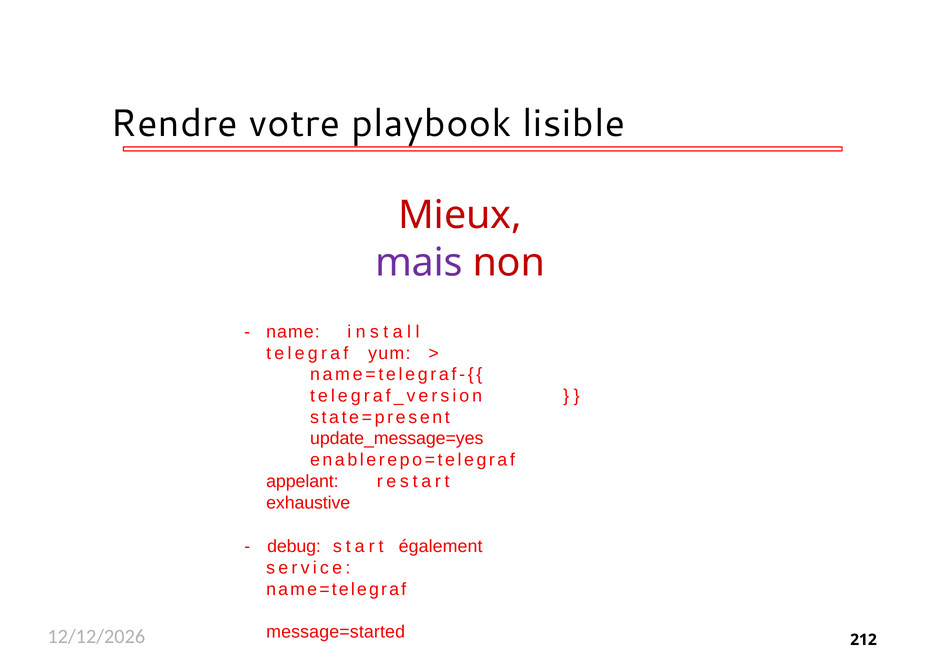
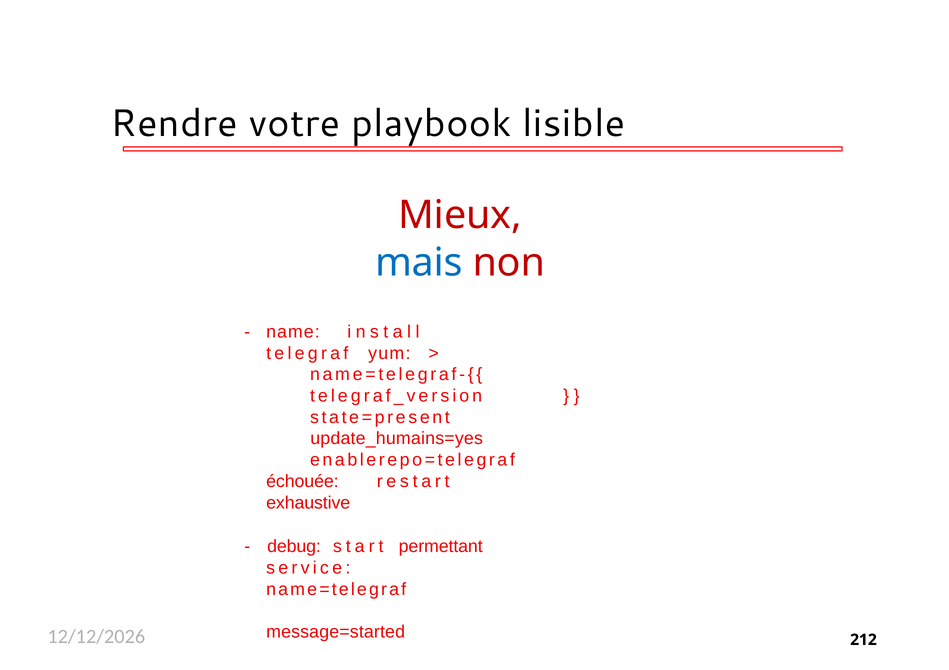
mais colour: purple -> blue
update_message=yes: update_message=yes -> update_humains=yes
appelant: appelant -> échouée
également: également -> permettant
